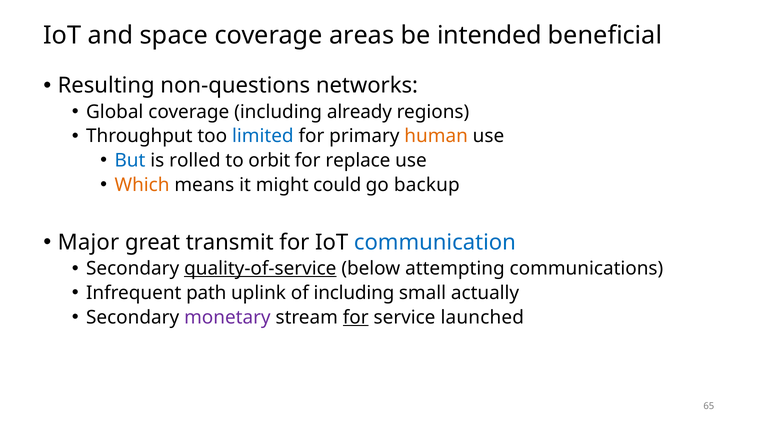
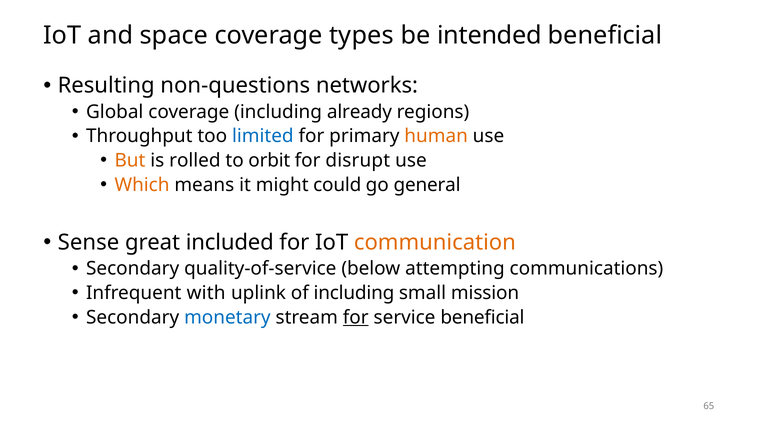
areas: areas -> types
But colour: blue -> orange
replace: replace -> disrupt
backup: backup -> general
Major: Major -> Sense
transmit: transmit -> included
communication colour: blue -> orange
quality-of-service underline: present -> none
path: path -> with
actually: actually -> mission
monetary colour: purple -> blue
service launched: launched -> beneficial
